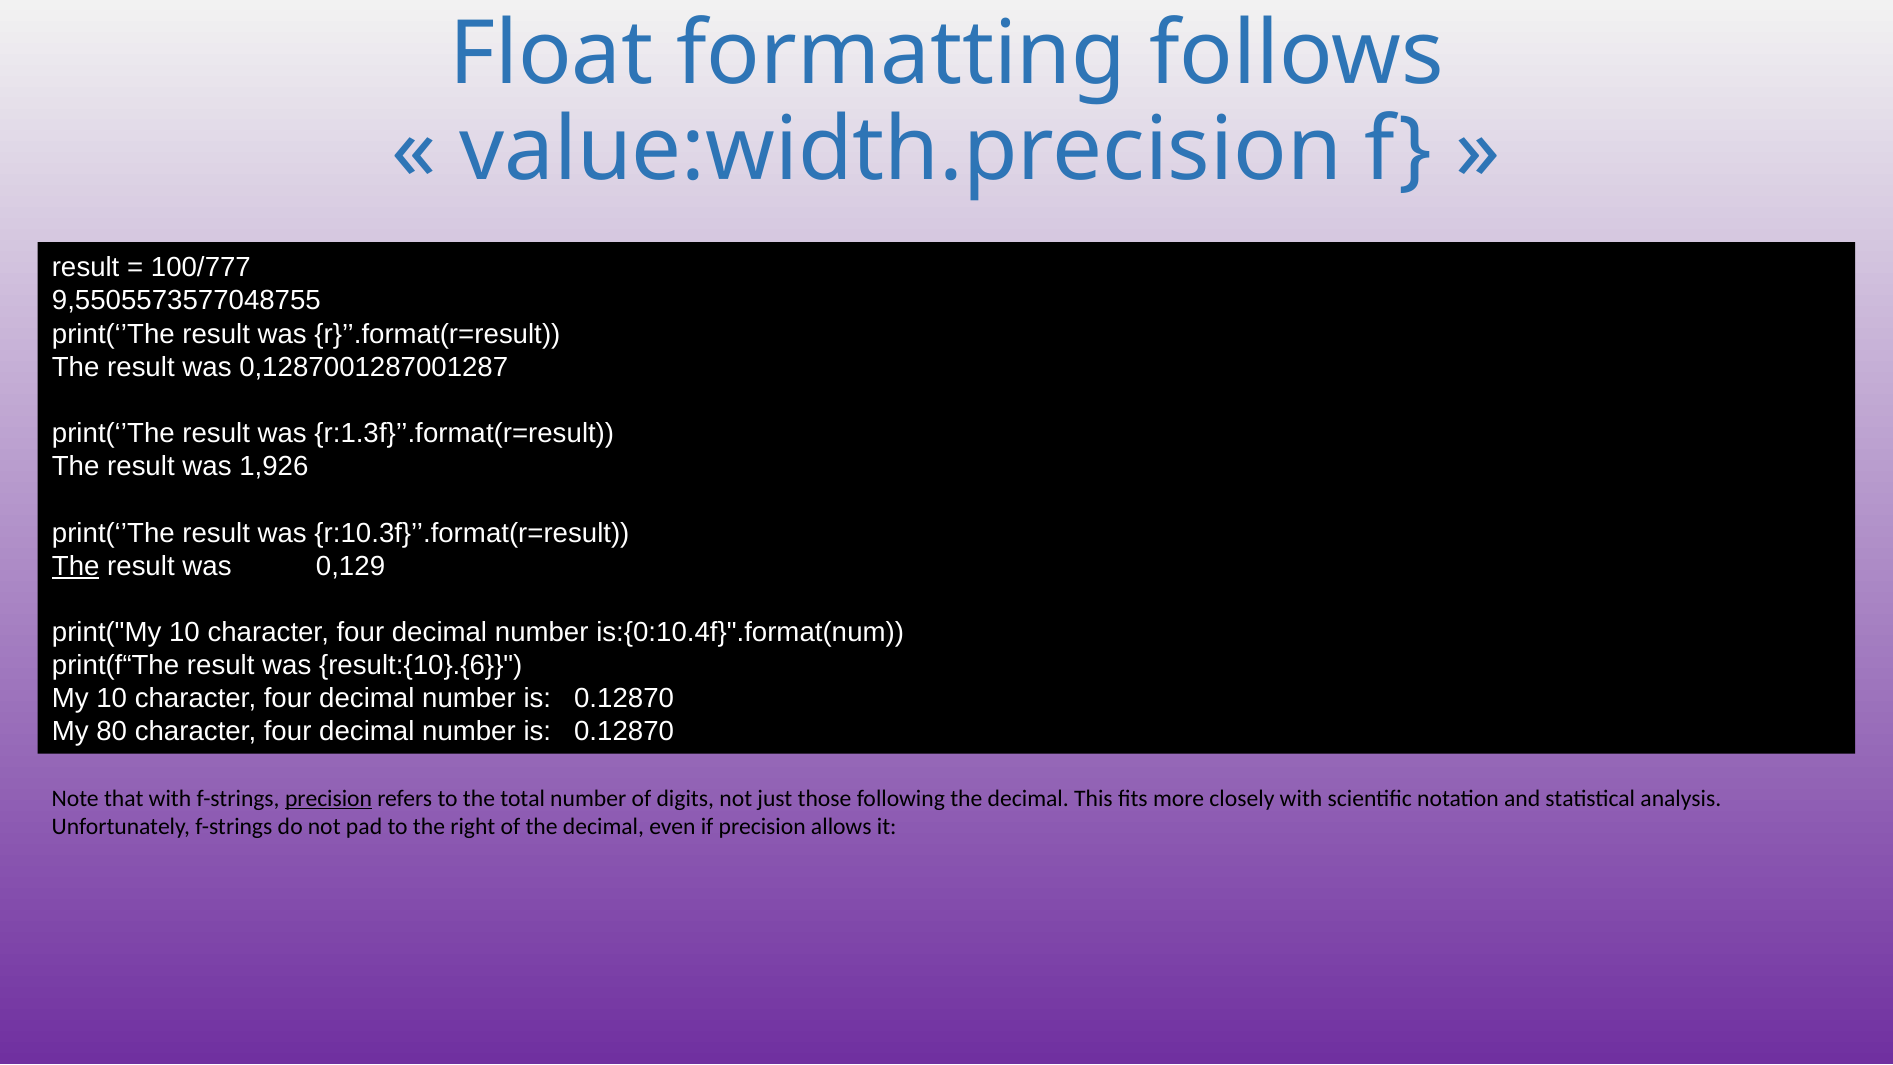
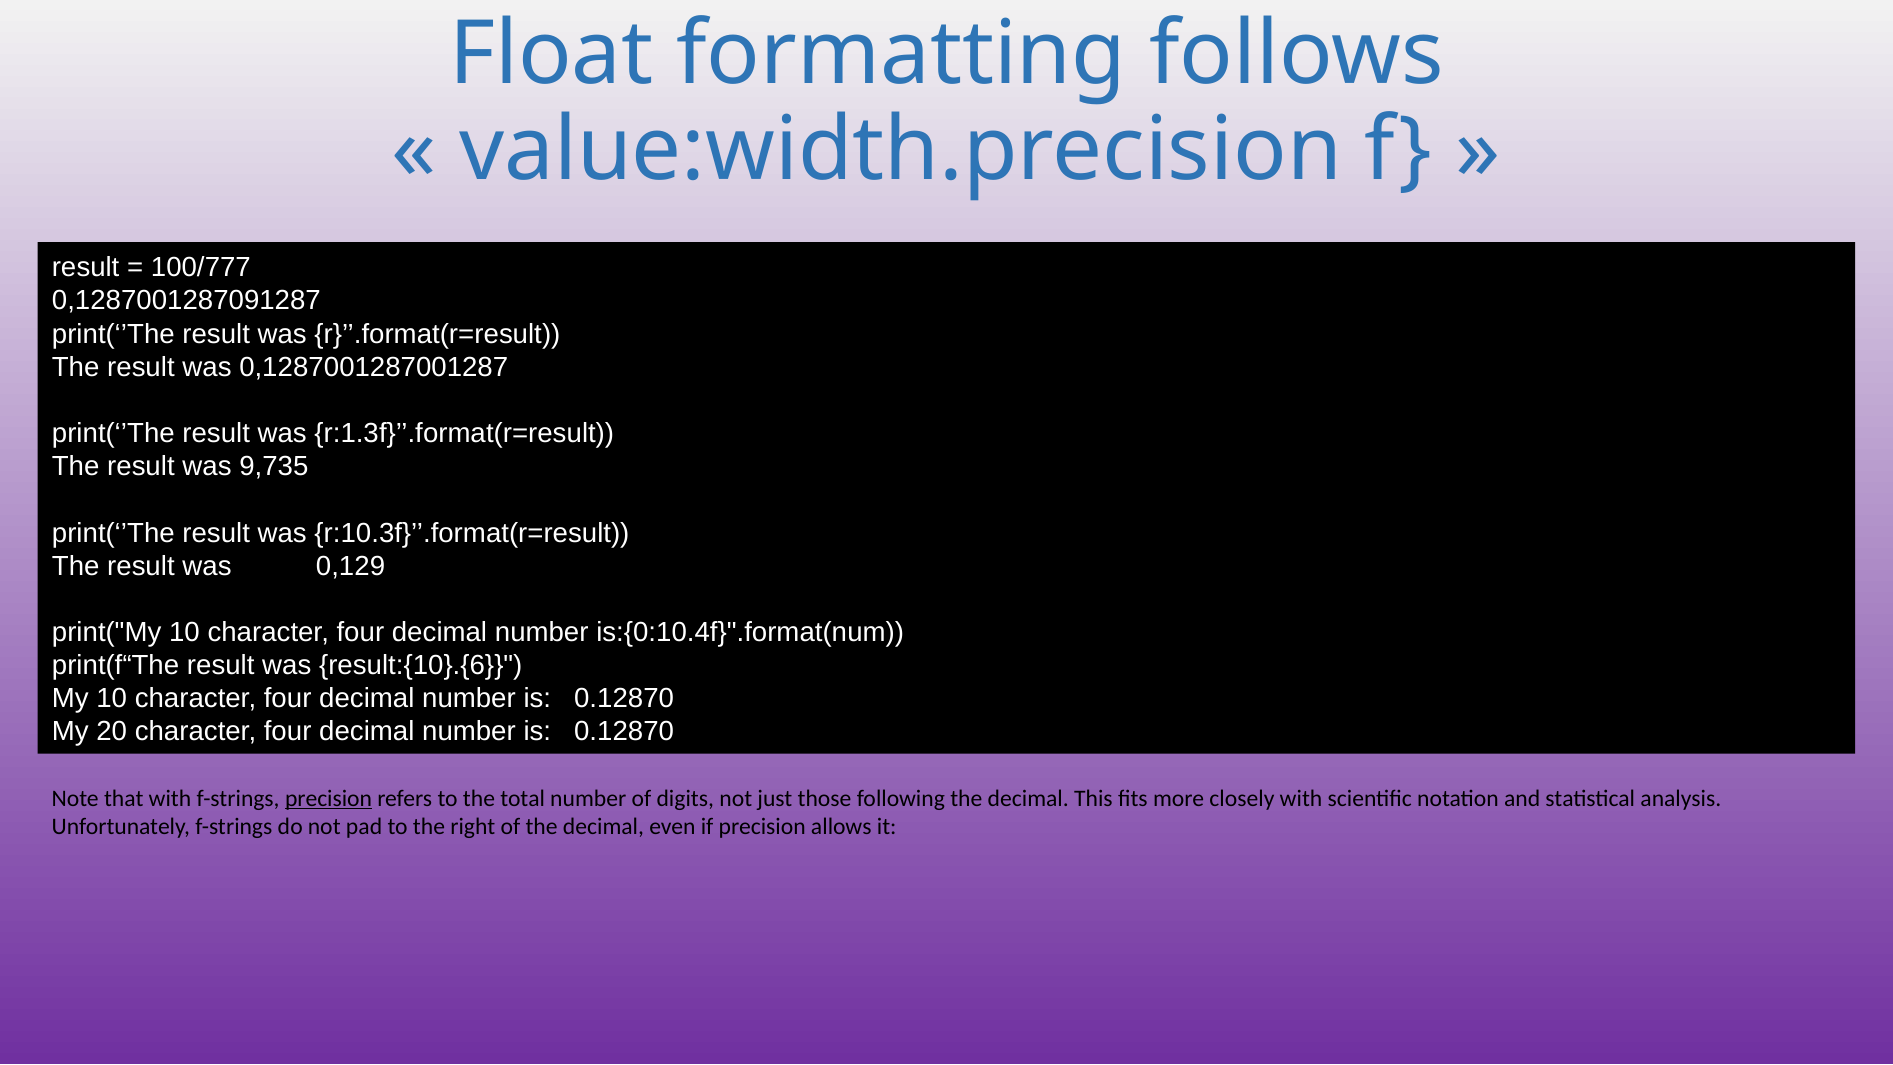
9,5505573577048755: 9,5505573577048755 -> 0,1287001287091287
1,926: 1,926 -> 9,735
The at (76, 566) underline: present -> none
80: 80 -> 20
